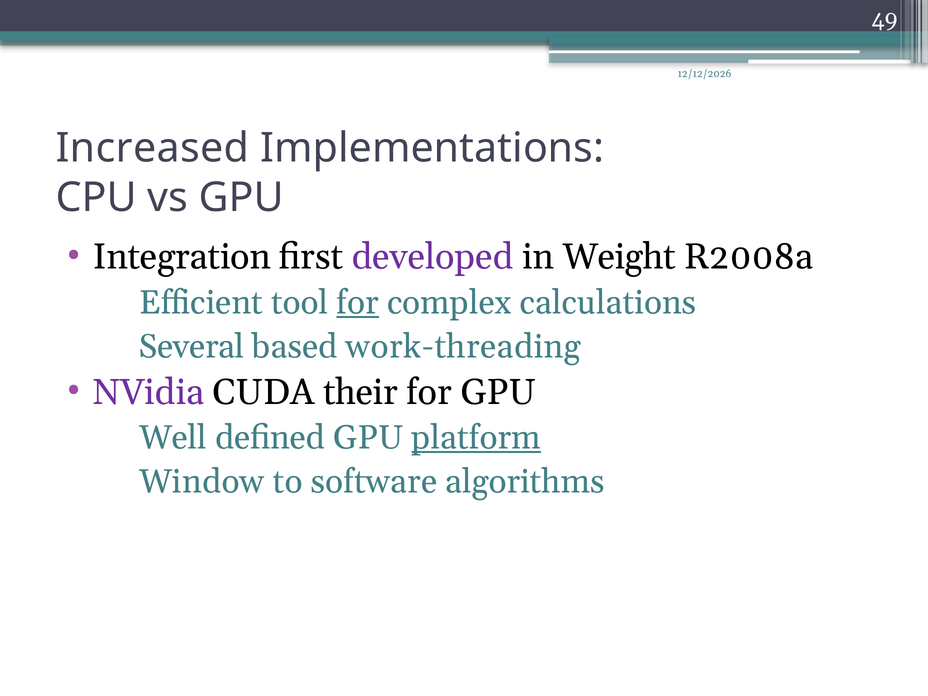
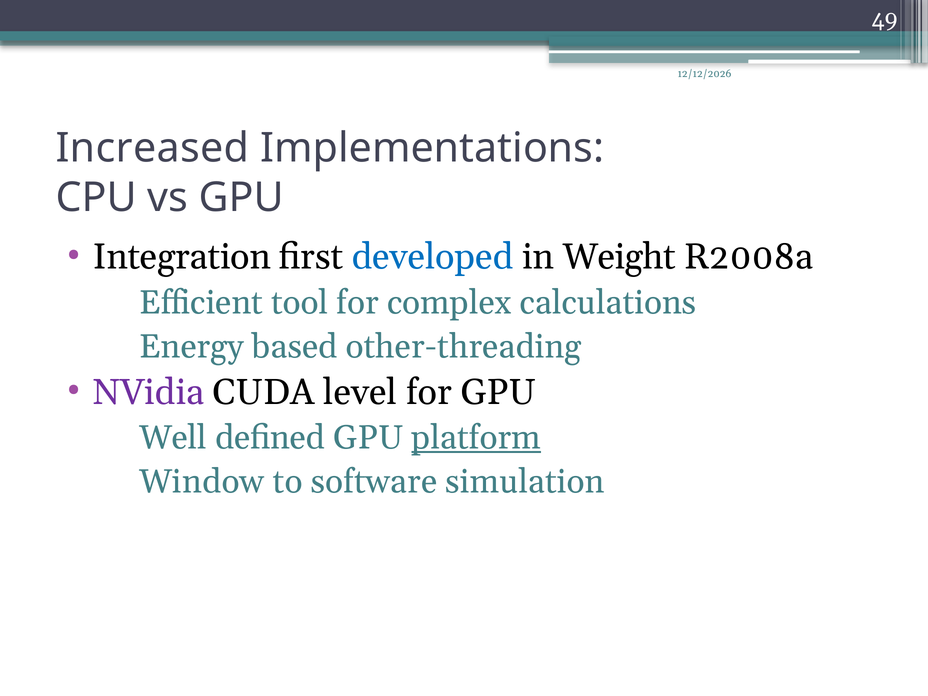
developed colour: purple -> blue
for at (358, 302) underline: present -> none
Several: Several -> Energy
work-threading: work-threading -> other-threading
their: their -> level
algorithms: algorithms -> simulation
